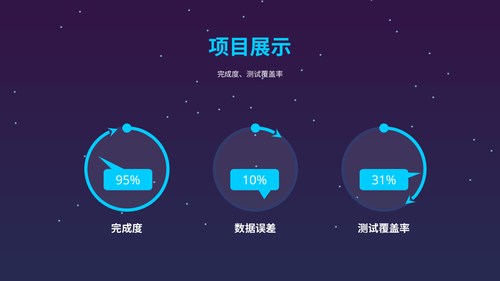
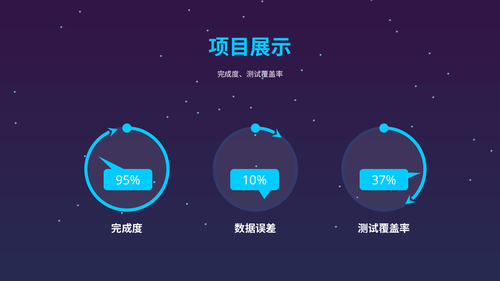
31%: 31% -> 37%
